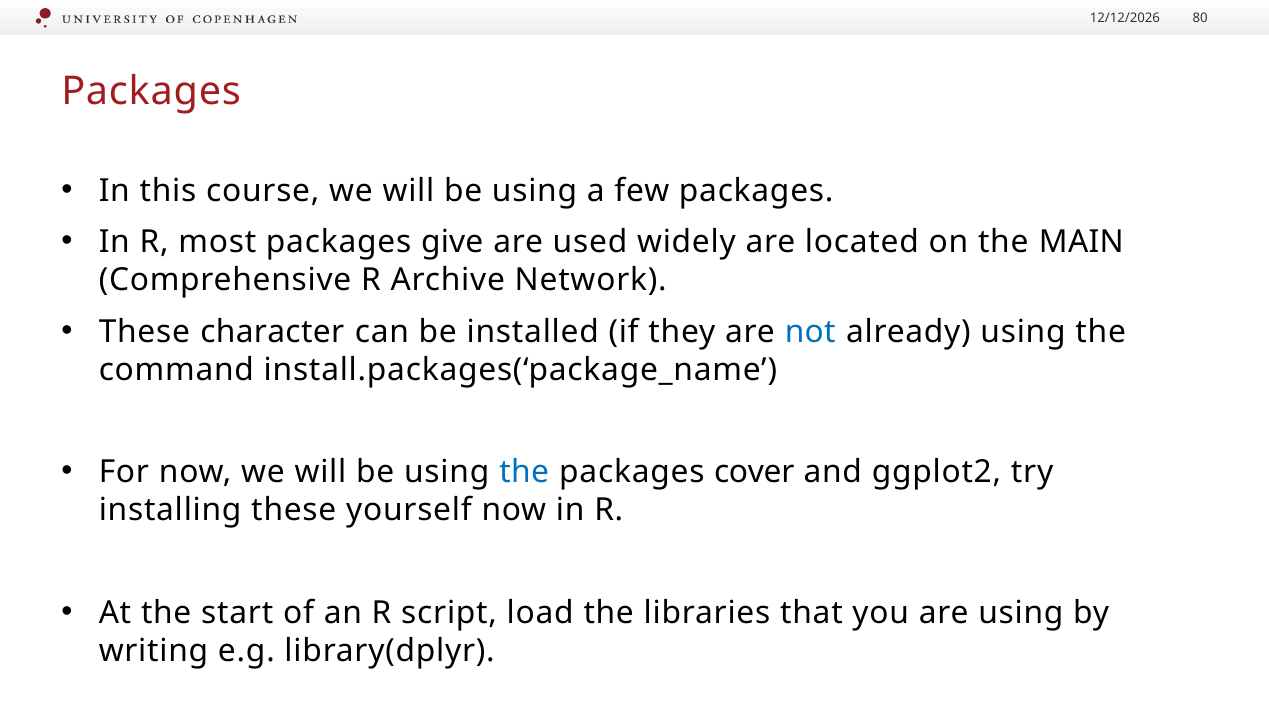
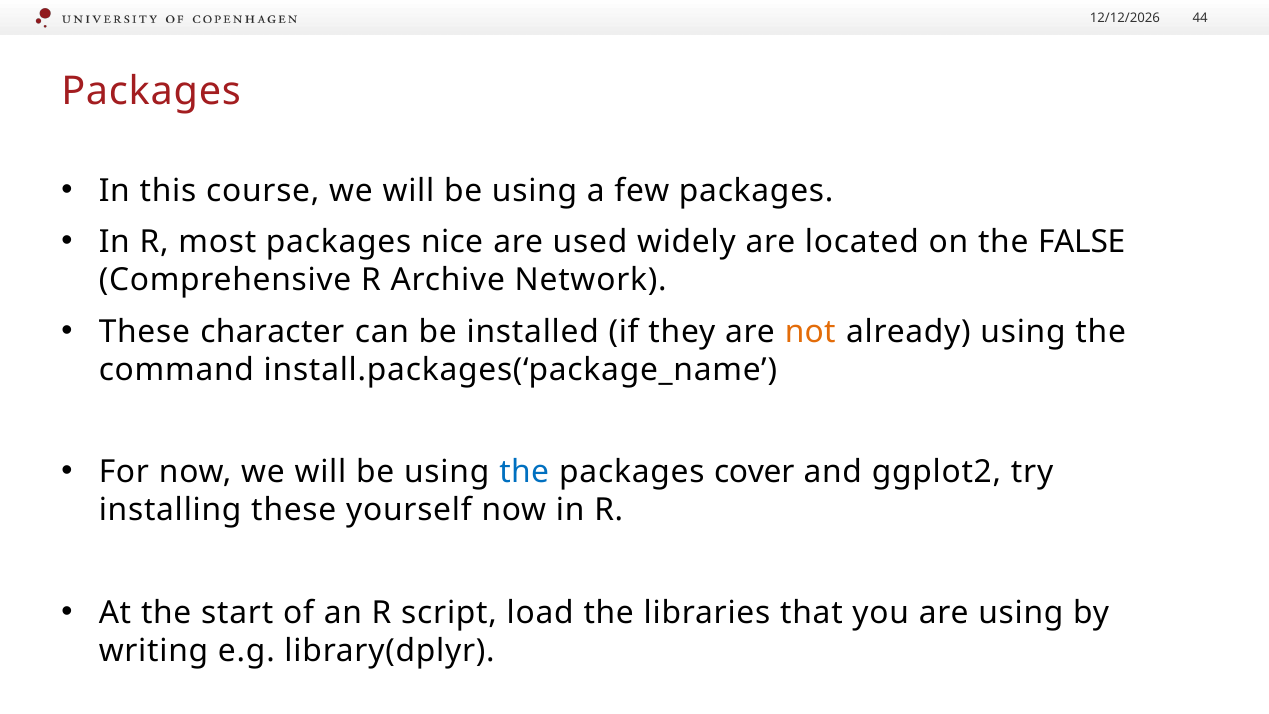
80: 80 -> 44
give: give -> nice
MAIN: MAIN -> FALSE
not colour: blue -> orange
